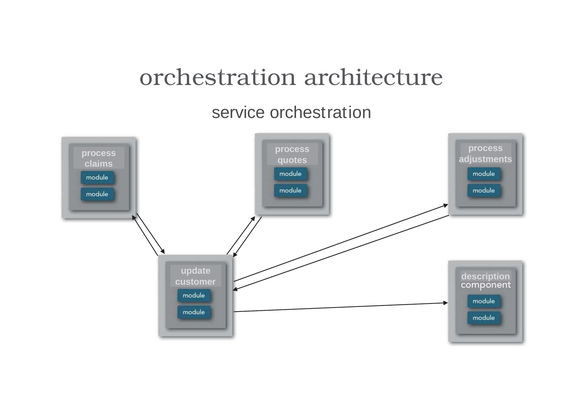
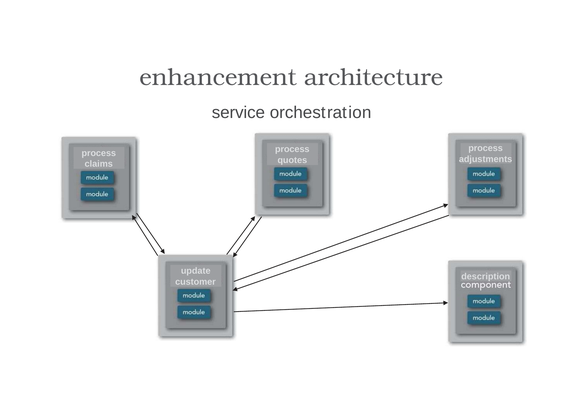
orchestration at (218, 78): orchestration -> enhancement
